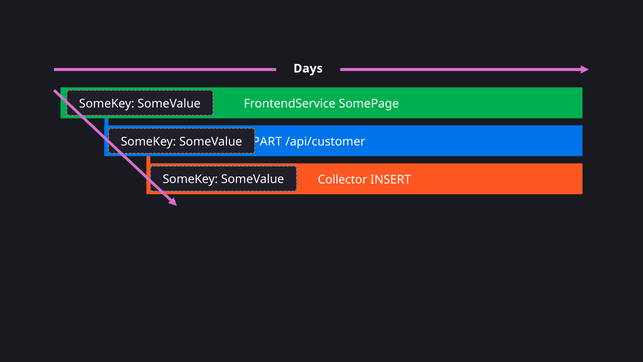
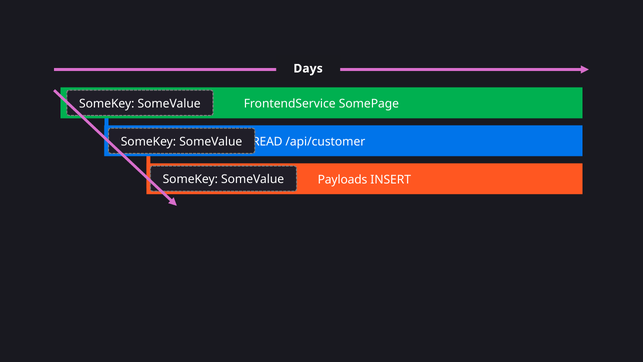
PART: PART -> READ
Collector: Collector -> Payloads
